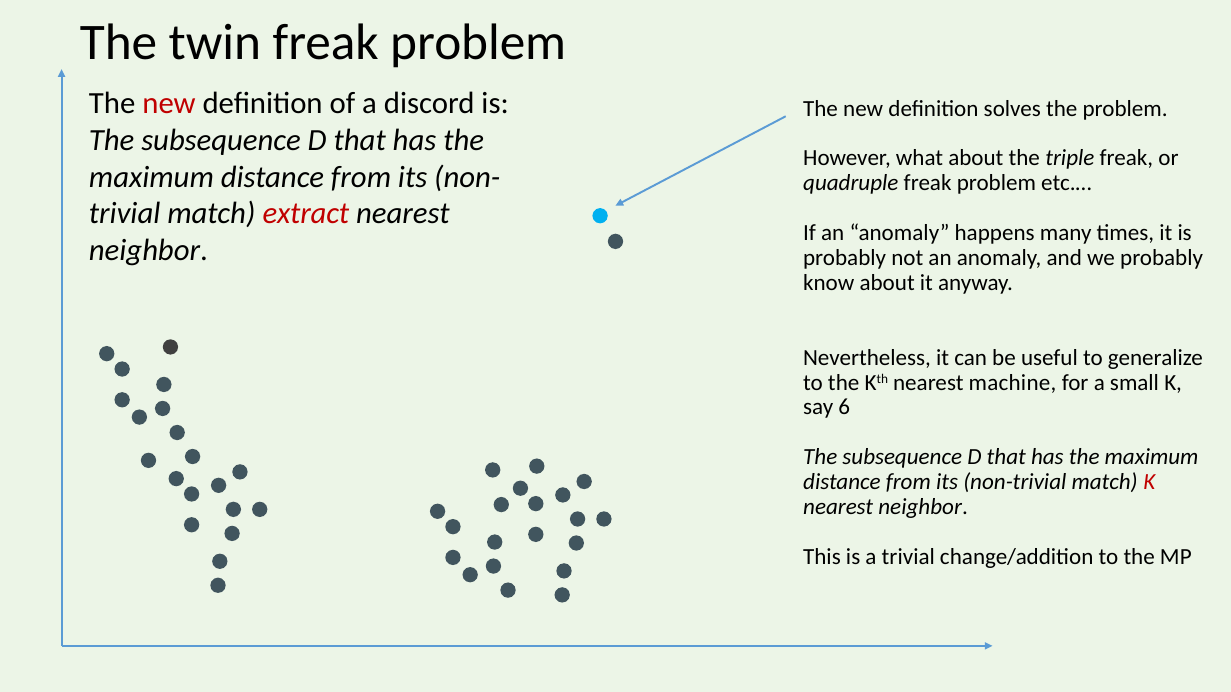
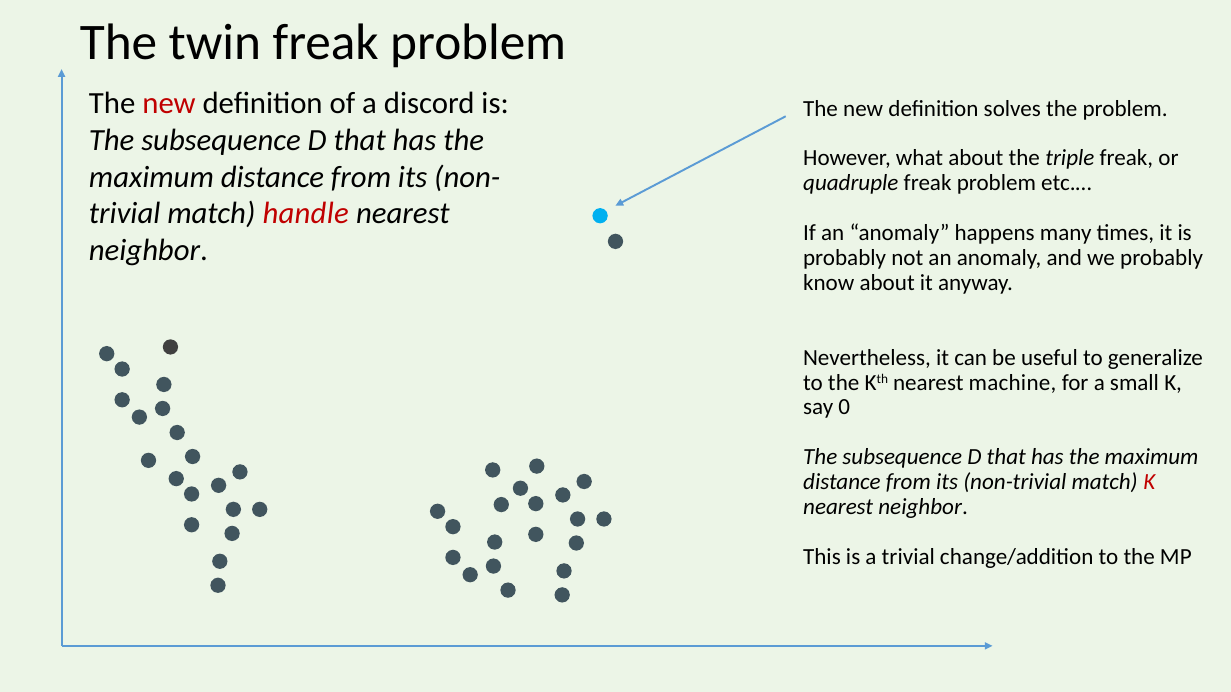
extract: extract -> handle
6: 6 -> 0
